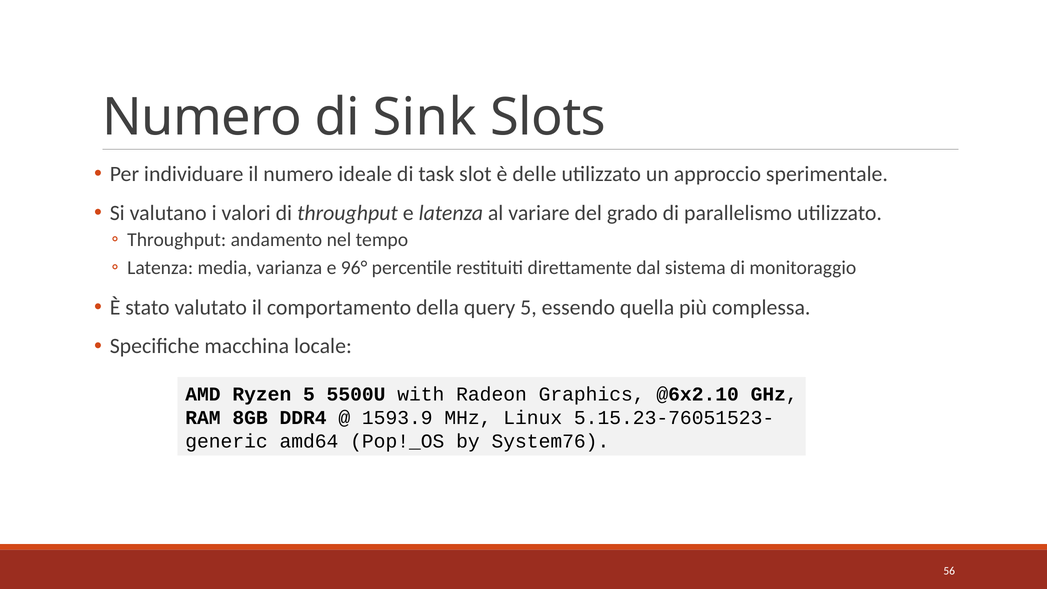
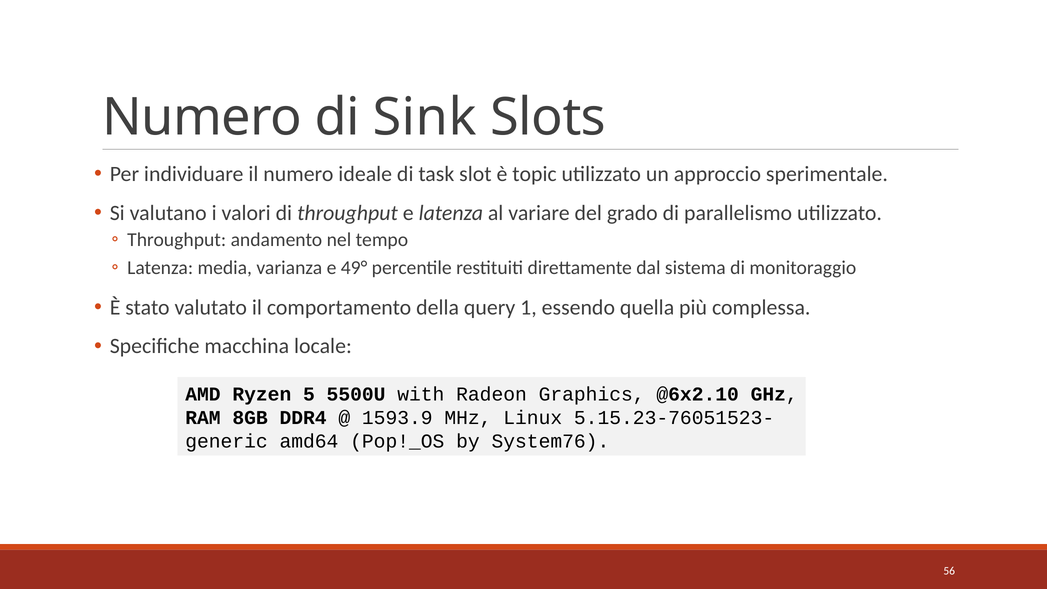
delle: delle -> topic
96°: 96° -> 49°
query 5: 5 -> 1
